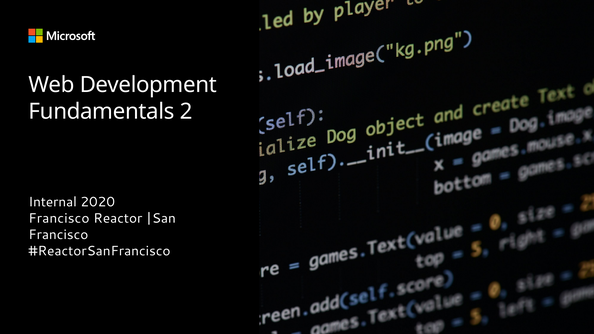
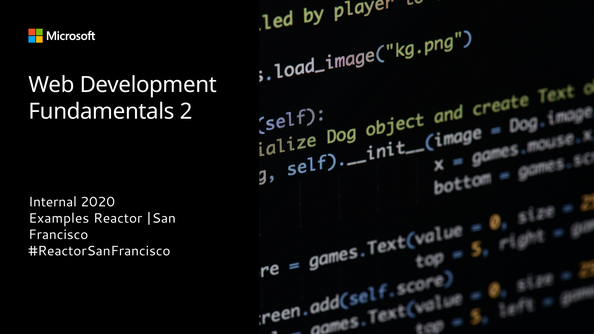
Francisco at (59, 219): Francisco -> Examples
